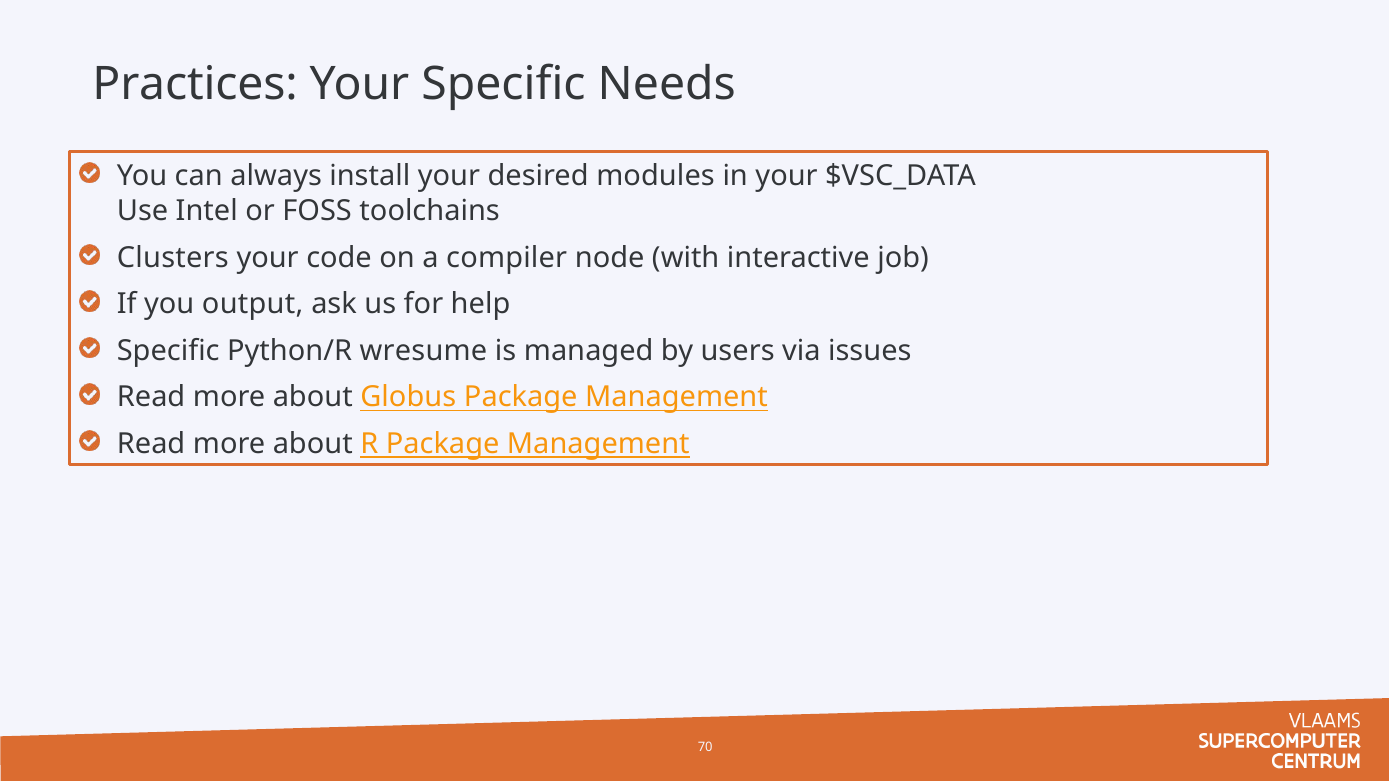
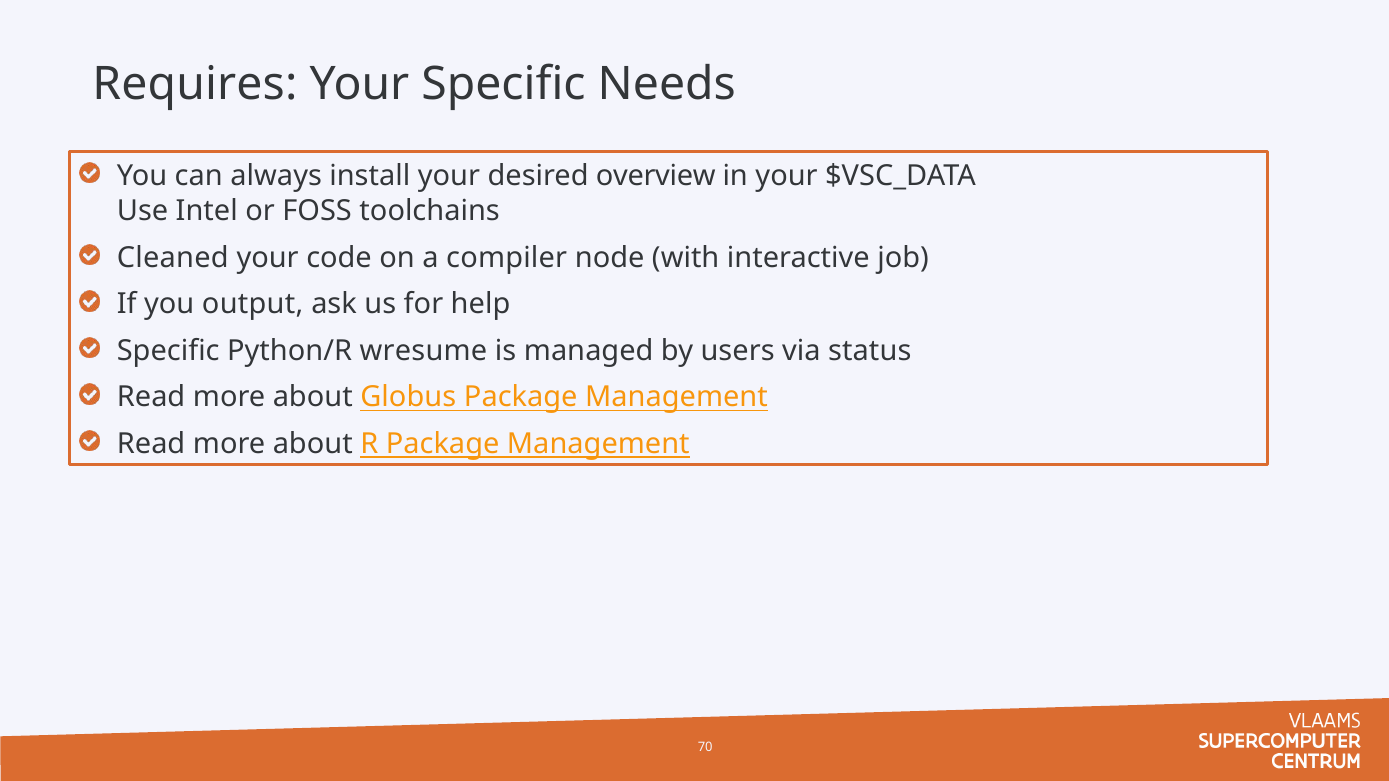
Practices: Practices -> Requires
modules: modules -> overview
Clusters: Clusters -> Cleaned
issues: issues -> status
